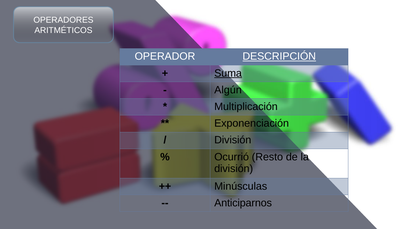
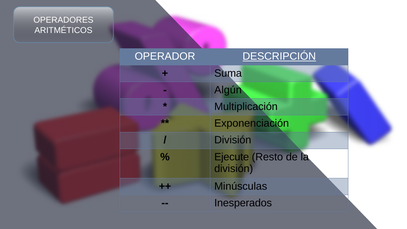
Suma underline: present -> none
Ocurrió: Ocurrió -> Ejecute
Anticiparnos: Anticiparnos -> Inesperados
